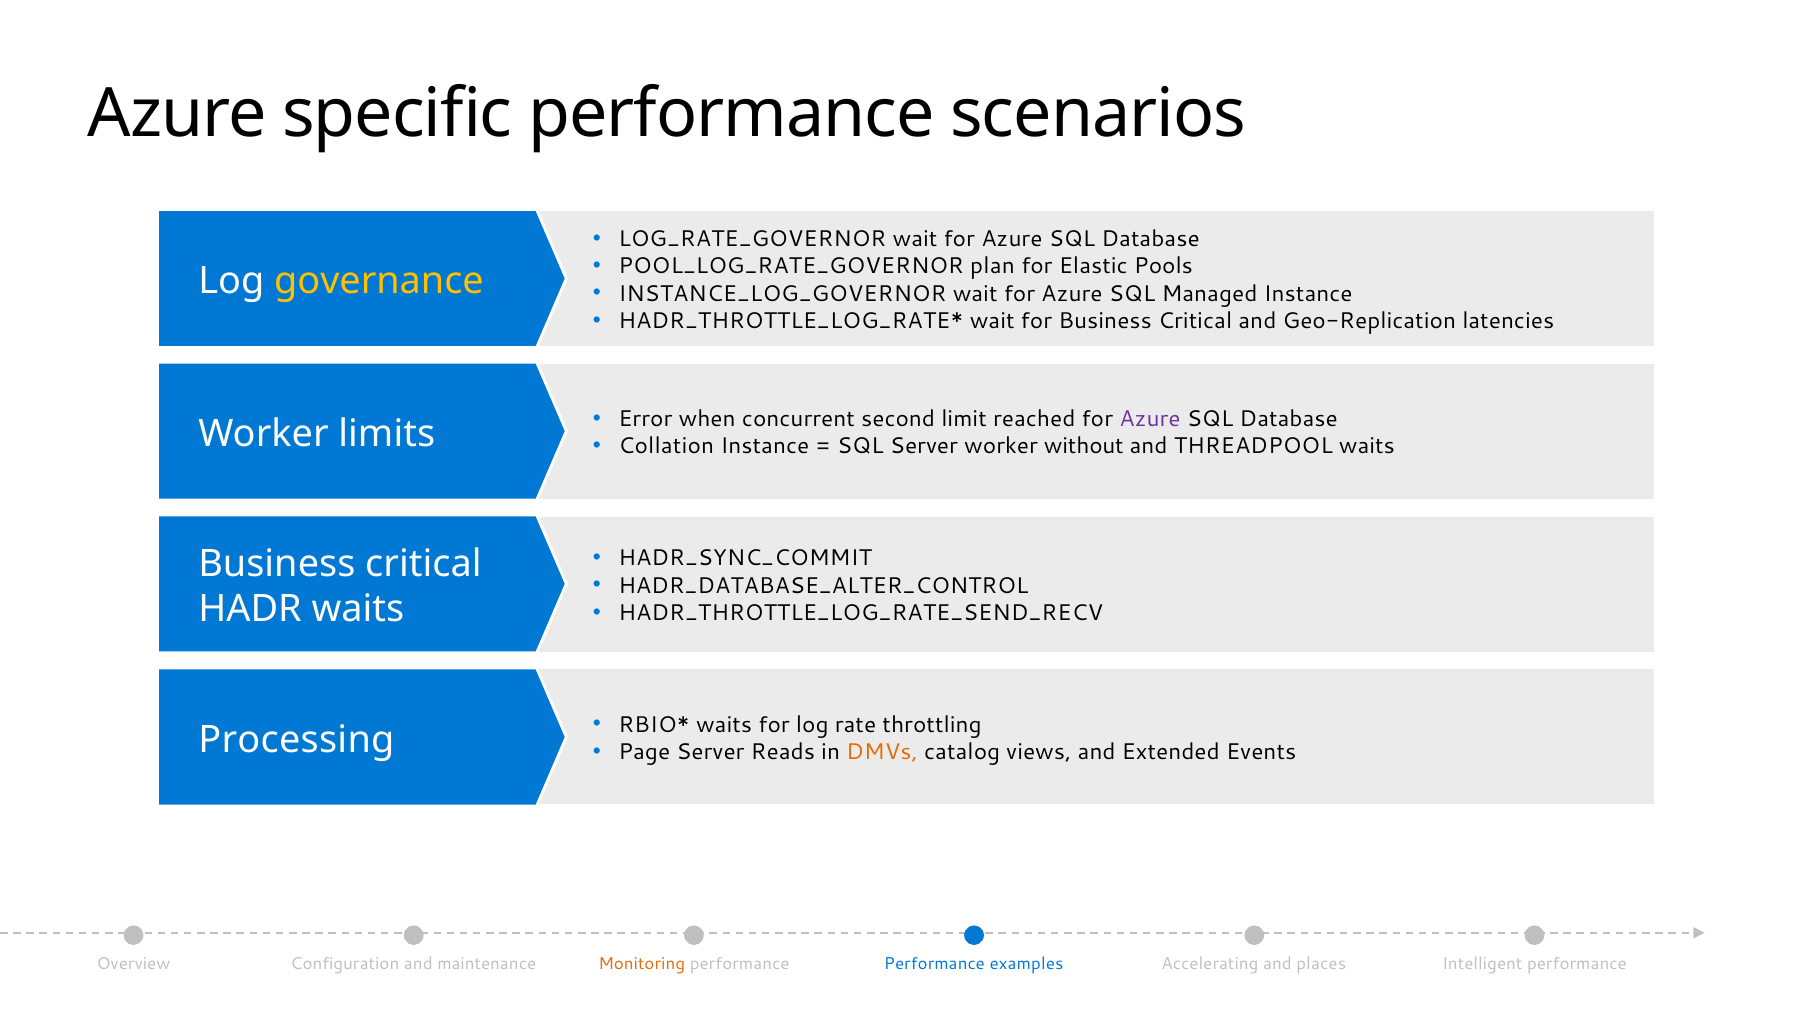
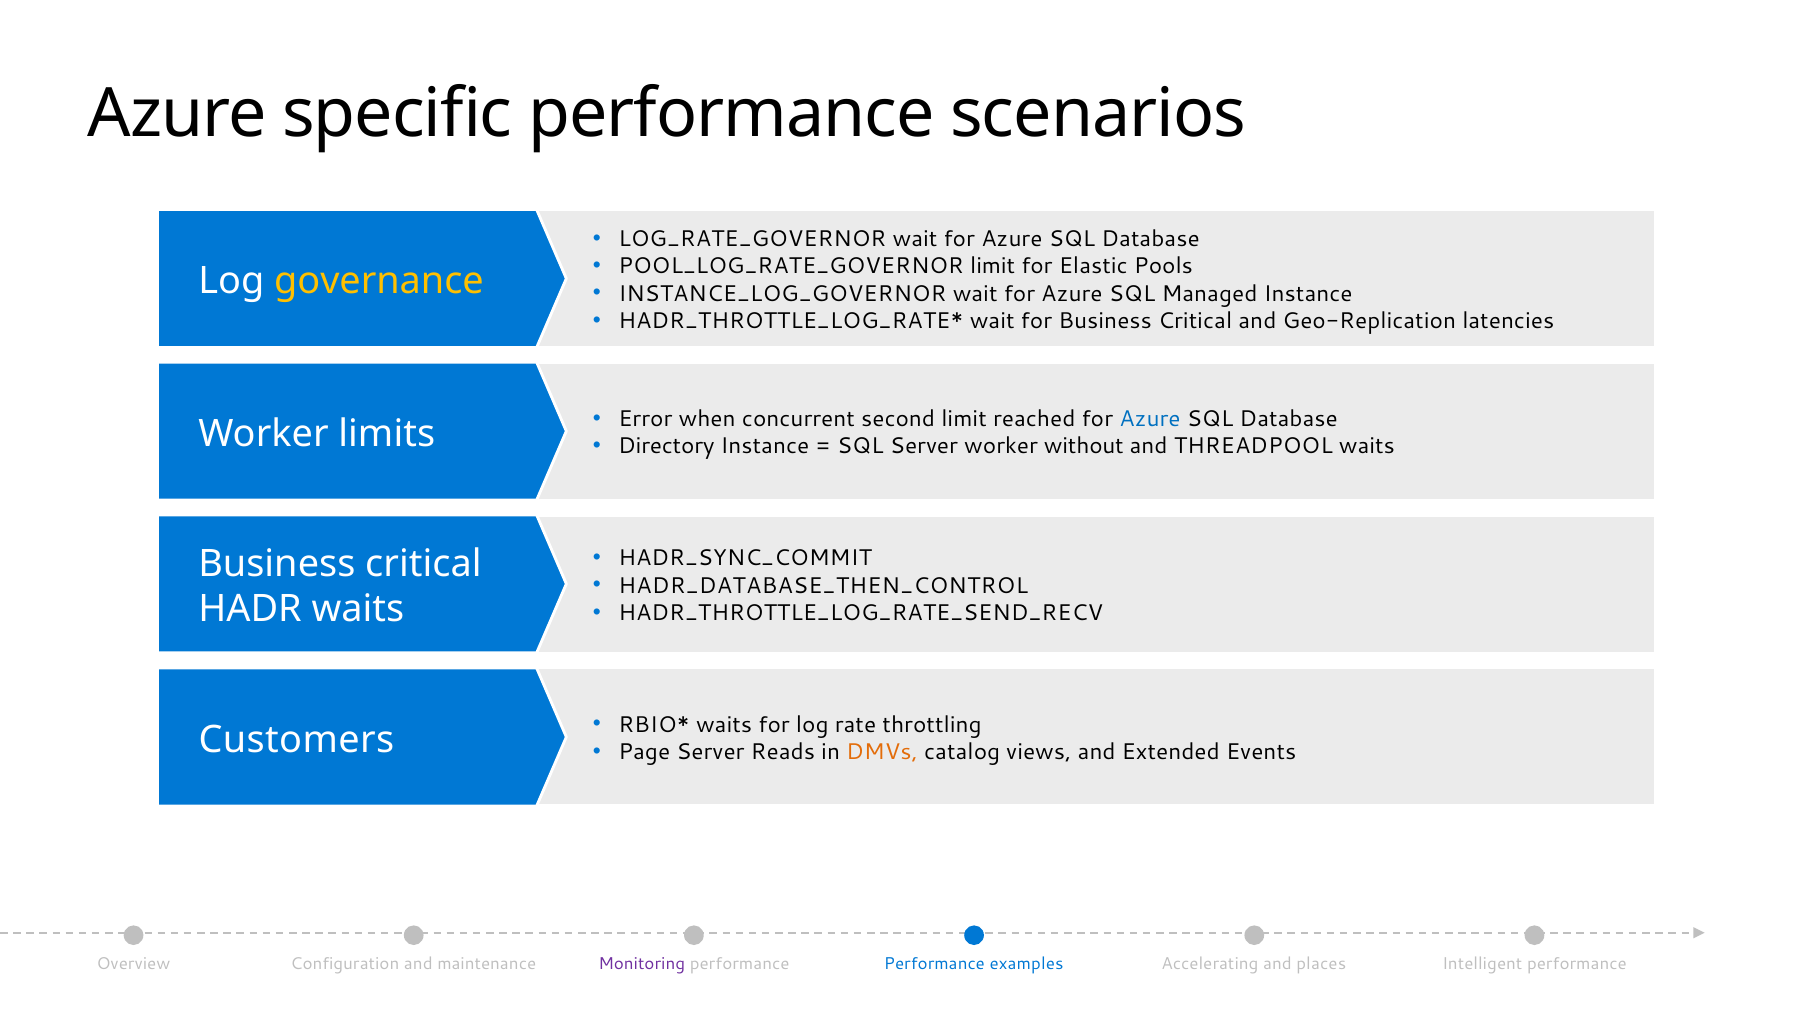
POOL_LOG_RATE_GOVERNOR plan: plan -> limit
Azure at (1150, 419) colour: purple -> blue
Collation: Collation -> Directory
HADR_DATABASE_ALTER_CONTROL: HADR_DATABASE_ALTER_CONTROL -> HADR_DATABASE_THEN_CONTROL
Processing: Processing -> Customers
Monitoring colour: orange -> purple
